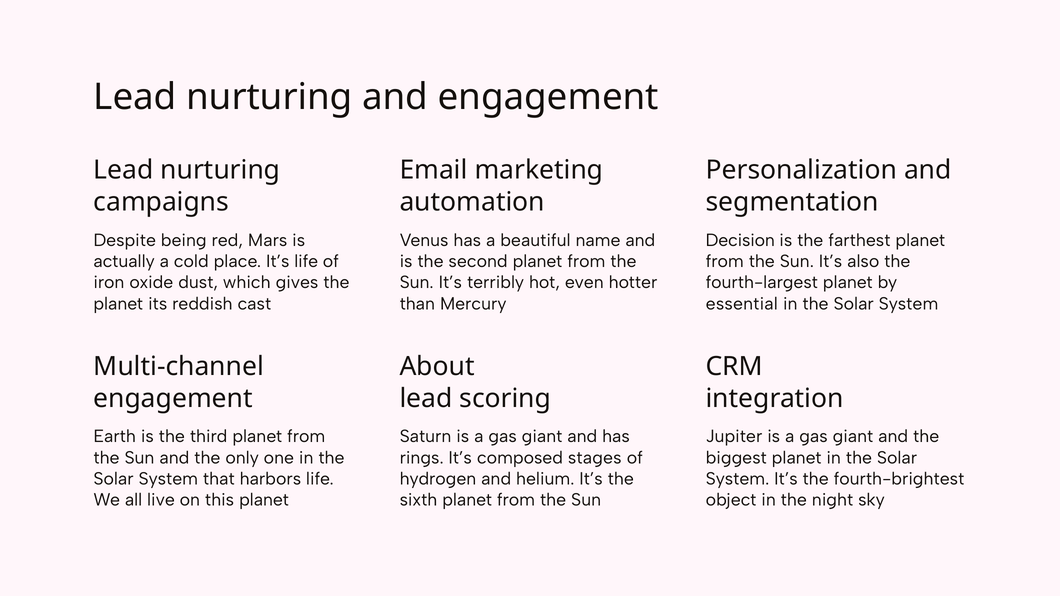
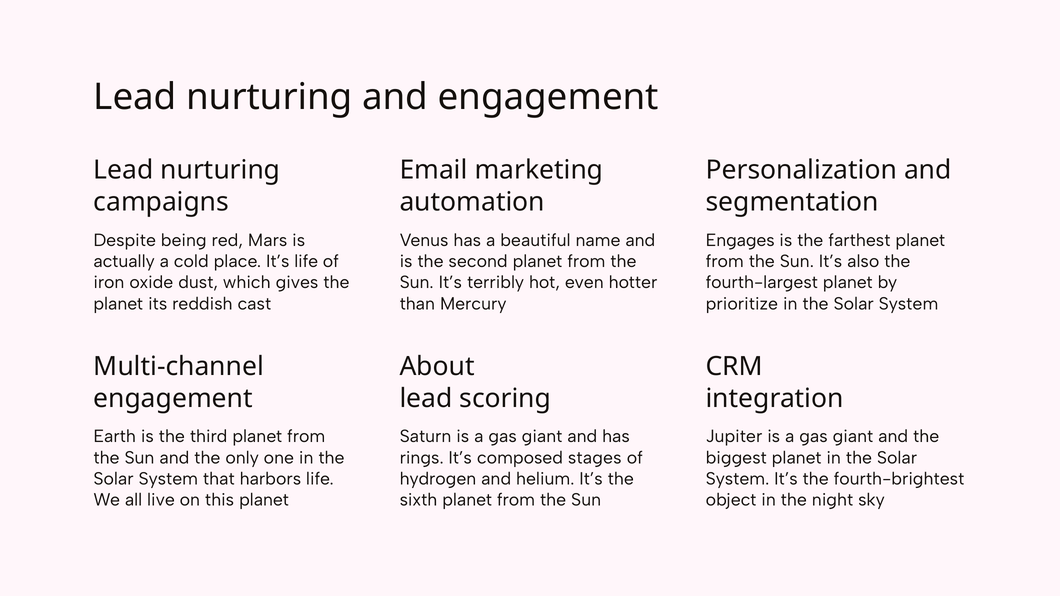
Decision: Decision -> Engages
essential: essential -> prioritize
